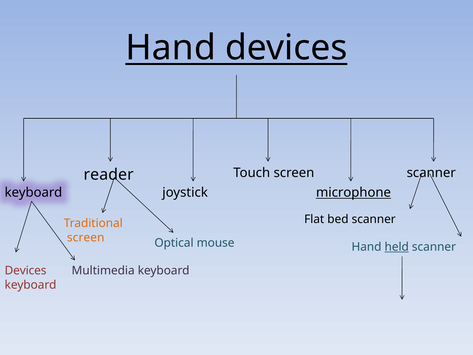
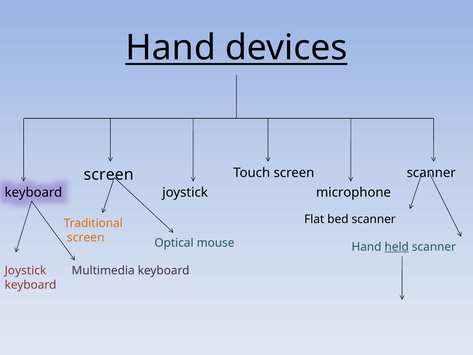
reader at (109, 174): reader -> screen
microphone underline: present -> none
Devices at (26, 270): Devices -> Joystick
